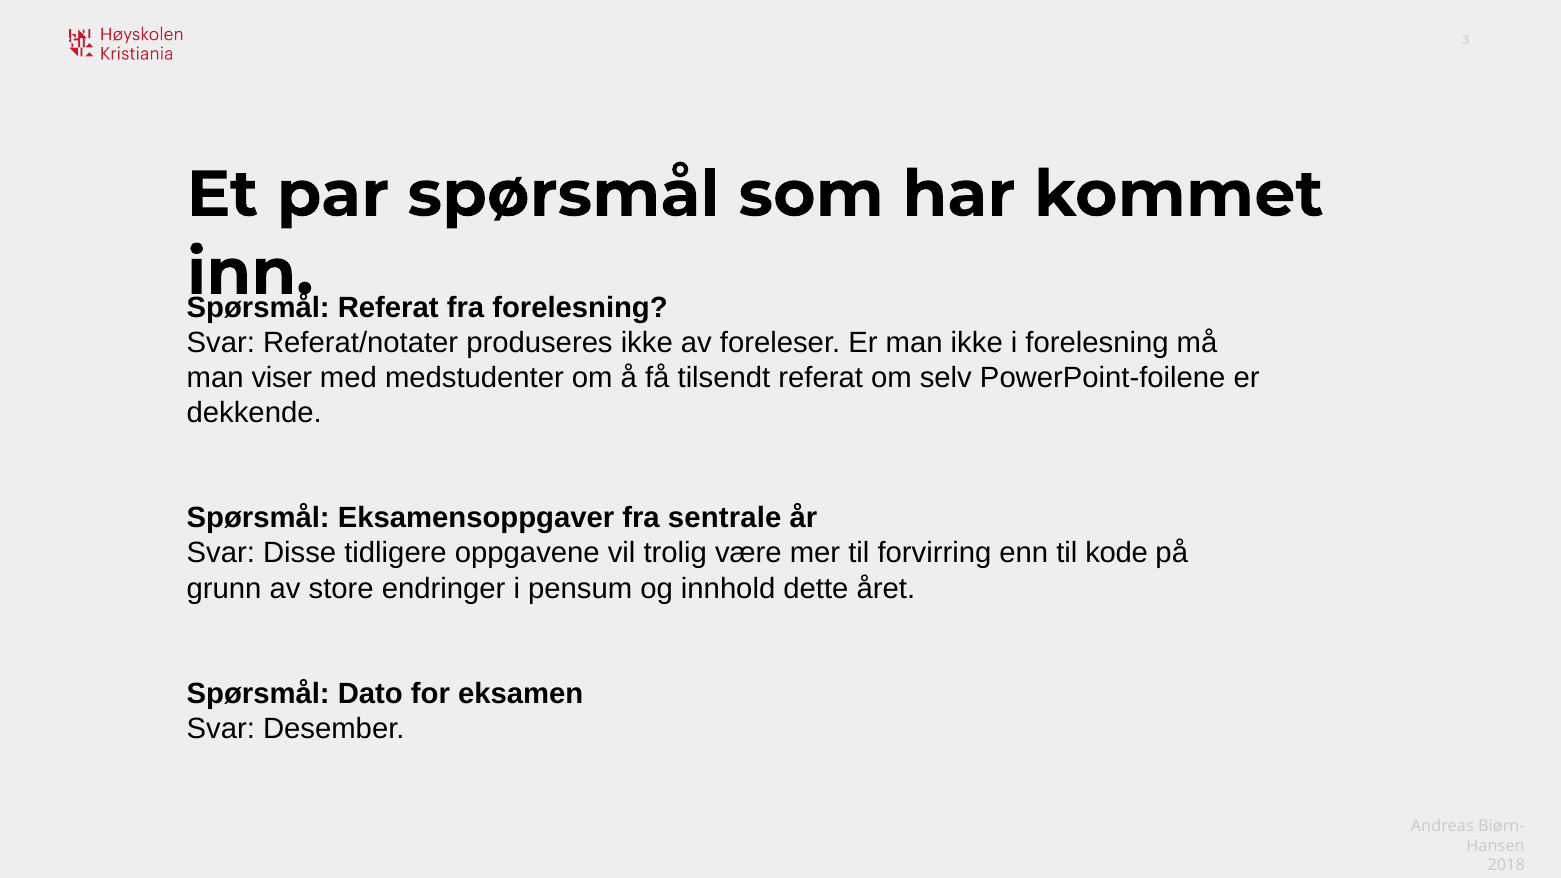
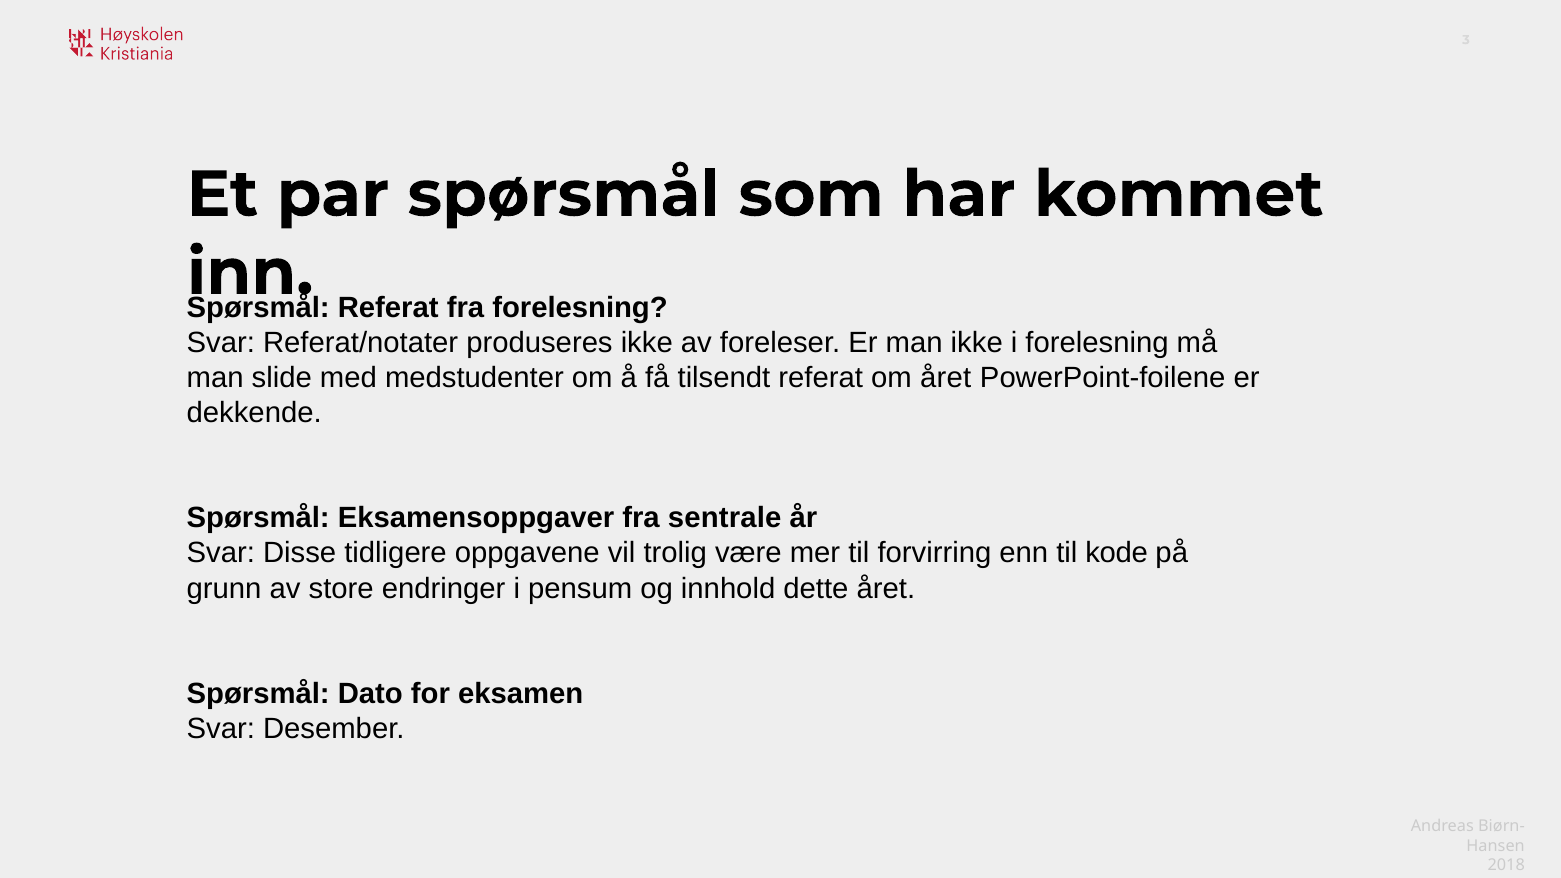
viser: viser -> slide
om selv: selv -> året
